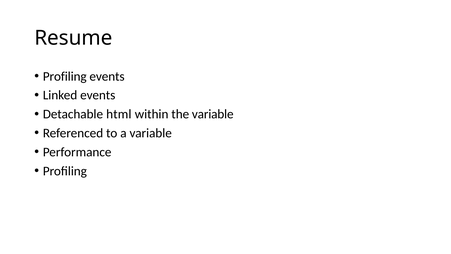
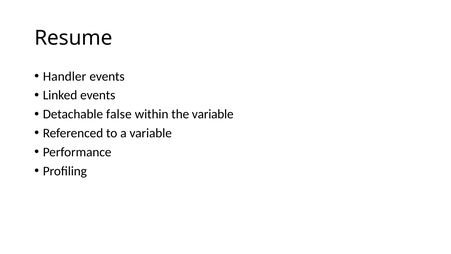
Profiling at (65, 76): Profiling -> Handler
html: html -> false
